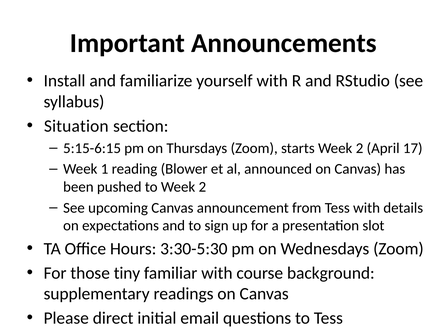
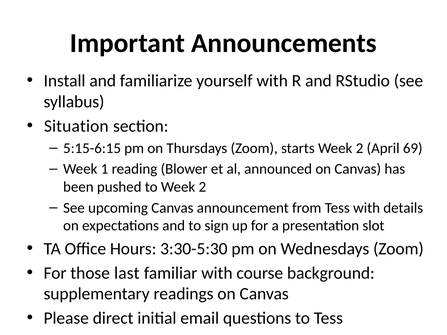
17: 17 -> 69
tiny: tiny -> last
